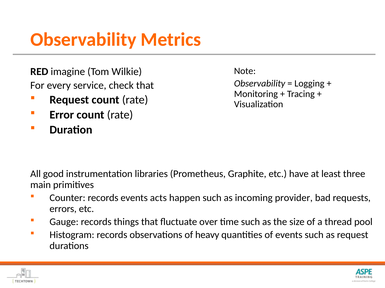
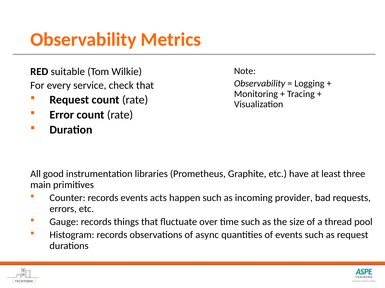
imagine: imagine -> suitable
heavy: heavy -> async
